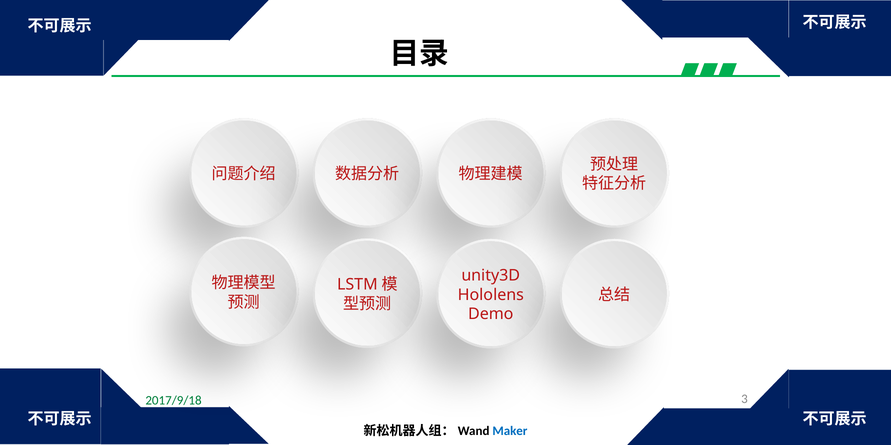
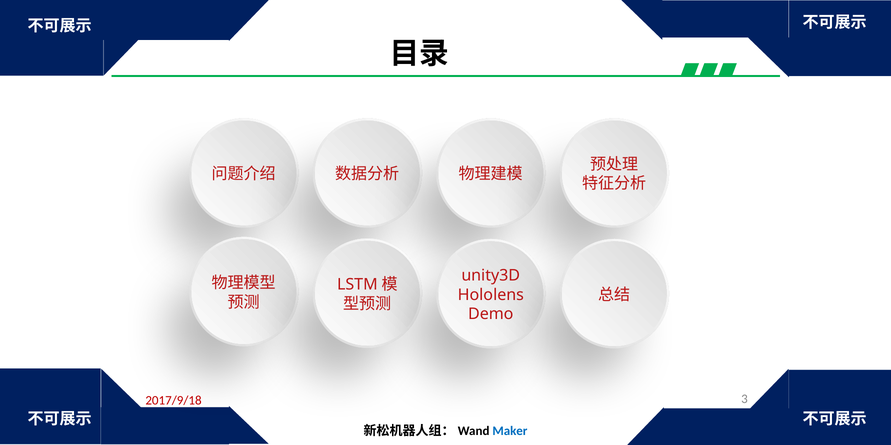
2017/9/18 colour: green -> red
